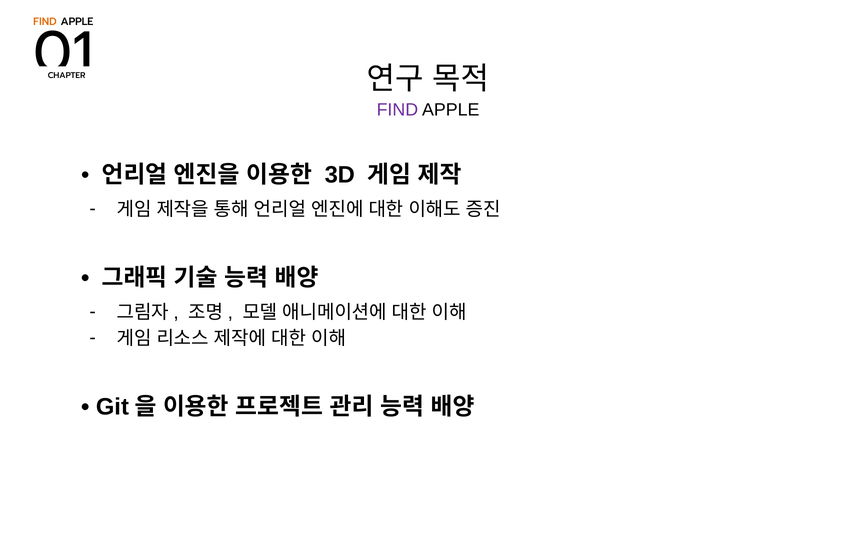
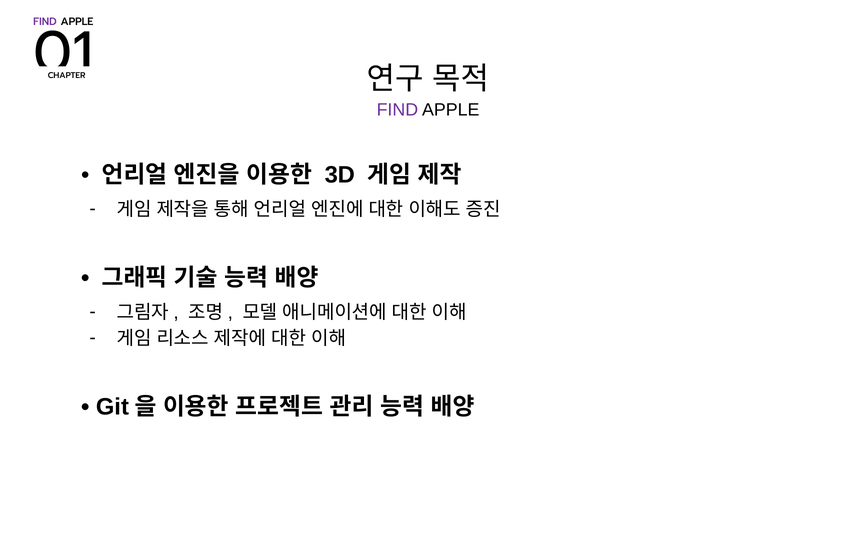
FIND at (45, 22) colour: orange -> purple
